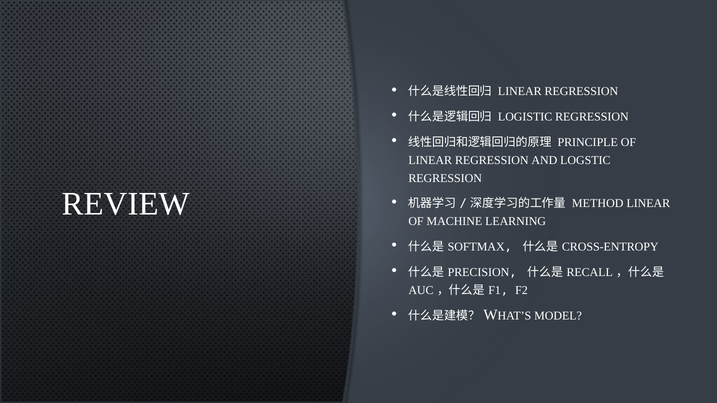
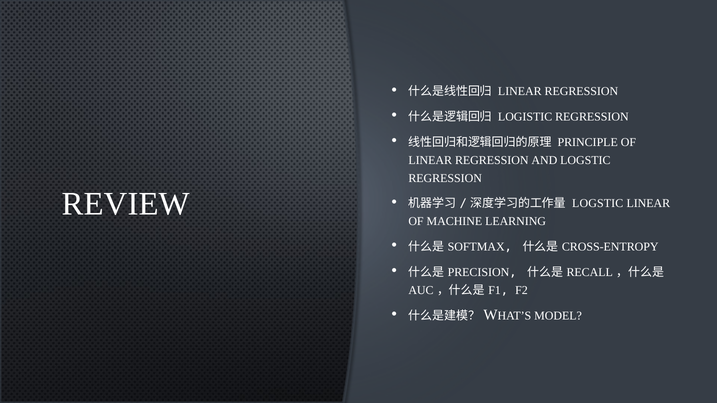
METHOD at (598, 204): METHOD -> LOGSTIC
